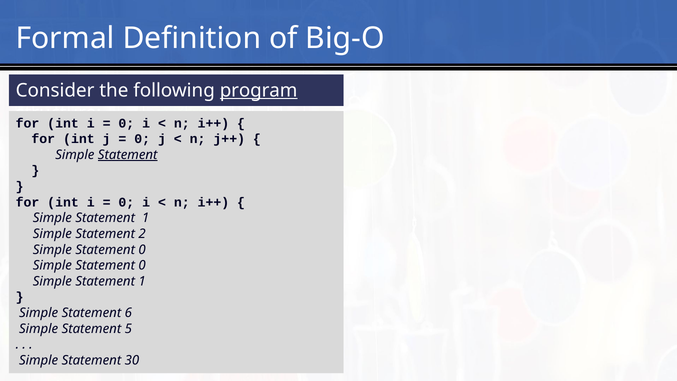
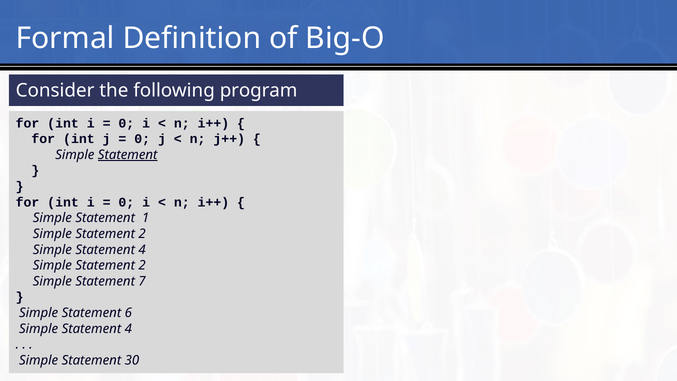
program underline: present -> none
0 at (142, 250): 0 -> 4
0 at (142, 265): 0 -> 2
1 at (142, 281): 1 -> 7
5 at (128, 329): 5 -> 4
